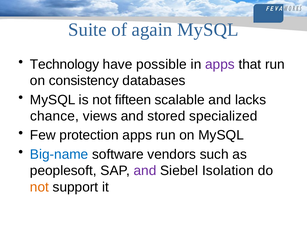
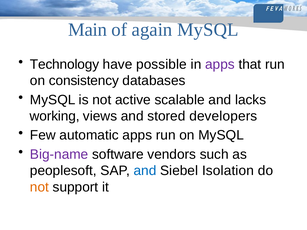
Suite: Suite -> Main
fifteen: fifteen -> active
chance: chance -> working
specialized: specialized -> developers
protection: protection -> automatic
Big-name colour: blue -> purple
and at (145, 171) colour: purple -> blue
